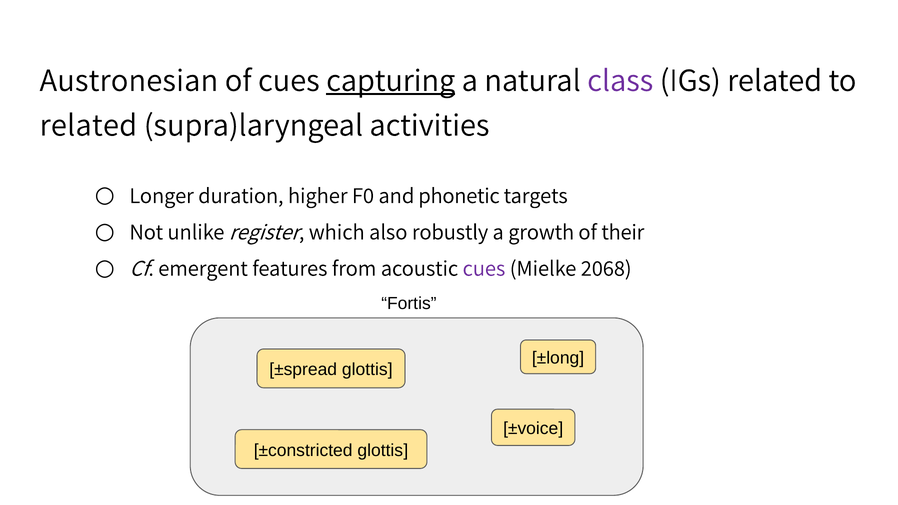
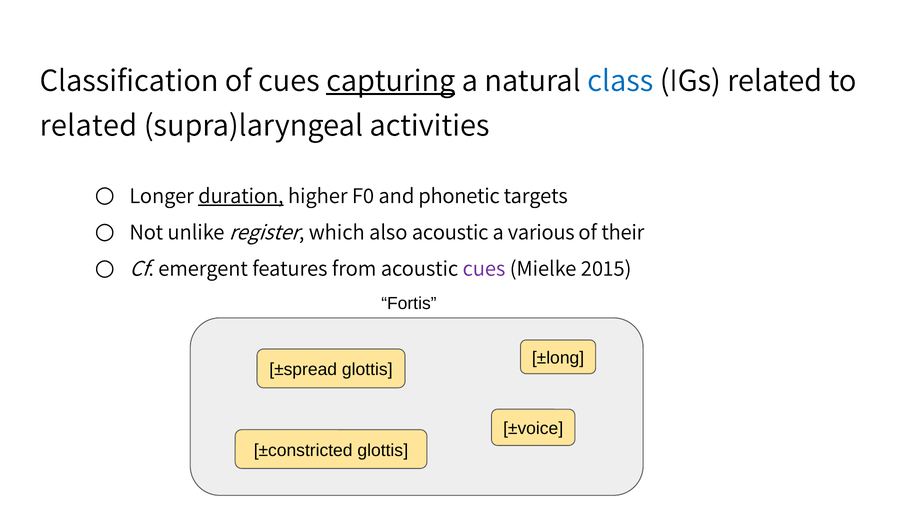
Austronesian: Austronesian -> Classification
class colour: purple -> blue
duration underline: none -> present
also robustly: robustly -> acoustic
growth: growth -> various
2068: 2068 -> 2015
